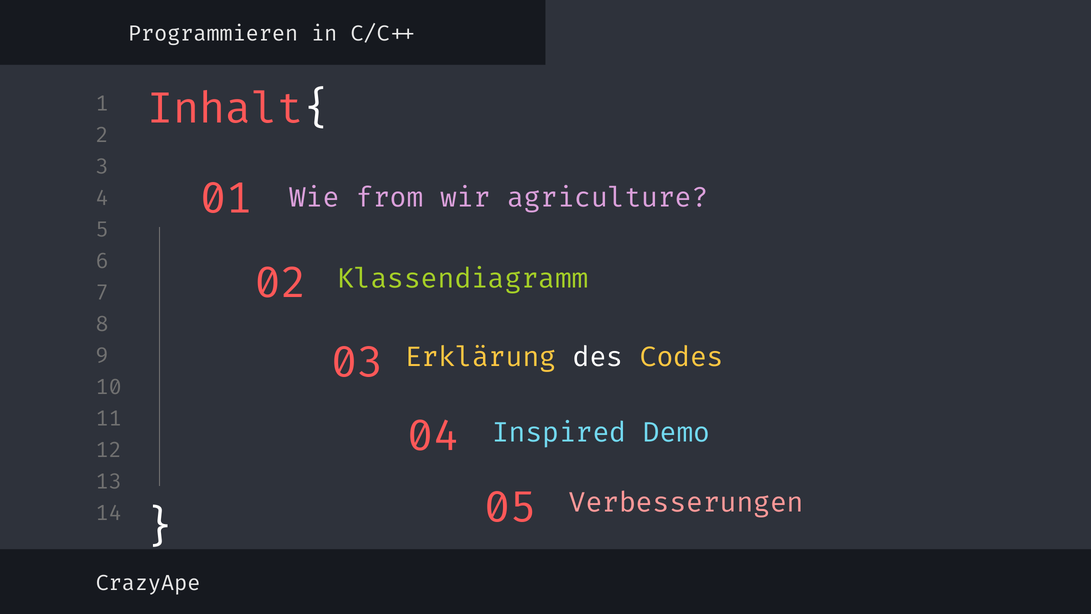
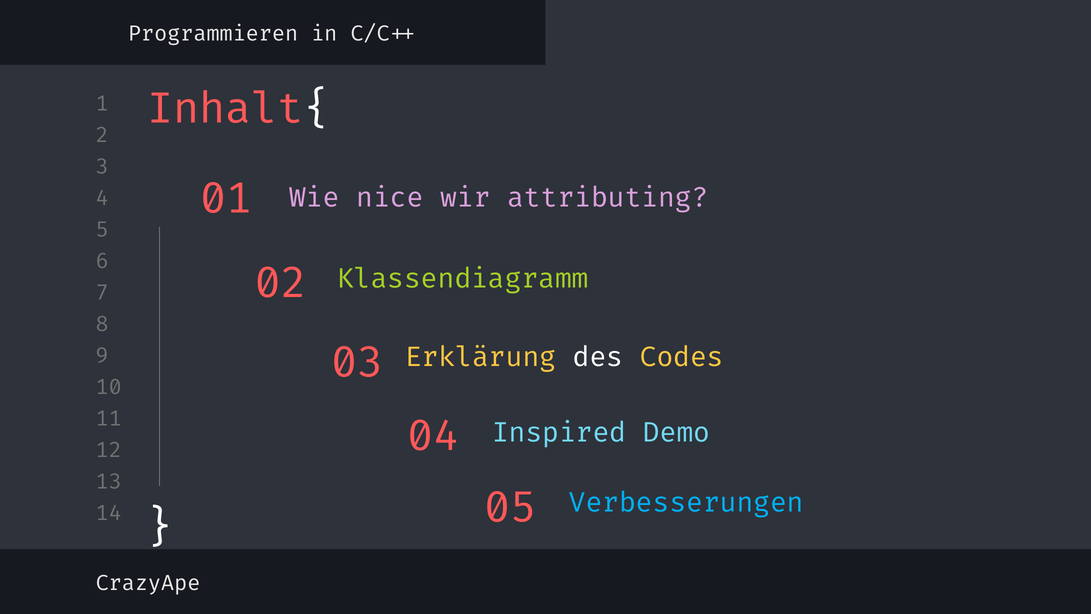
from: from -> nice
agriculture: agriculture -> attributing
Verbesserungen colour: pink -> light blue
